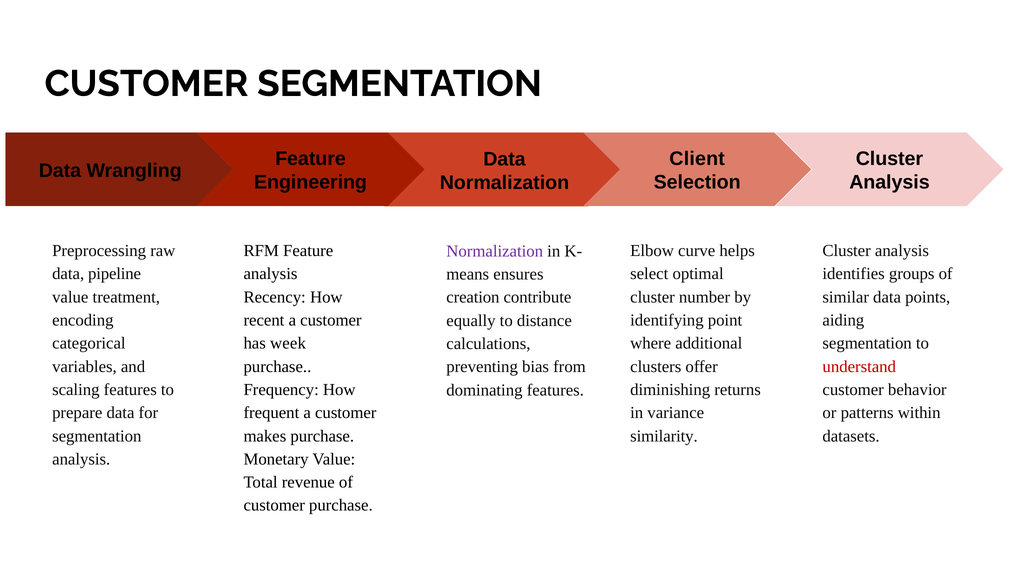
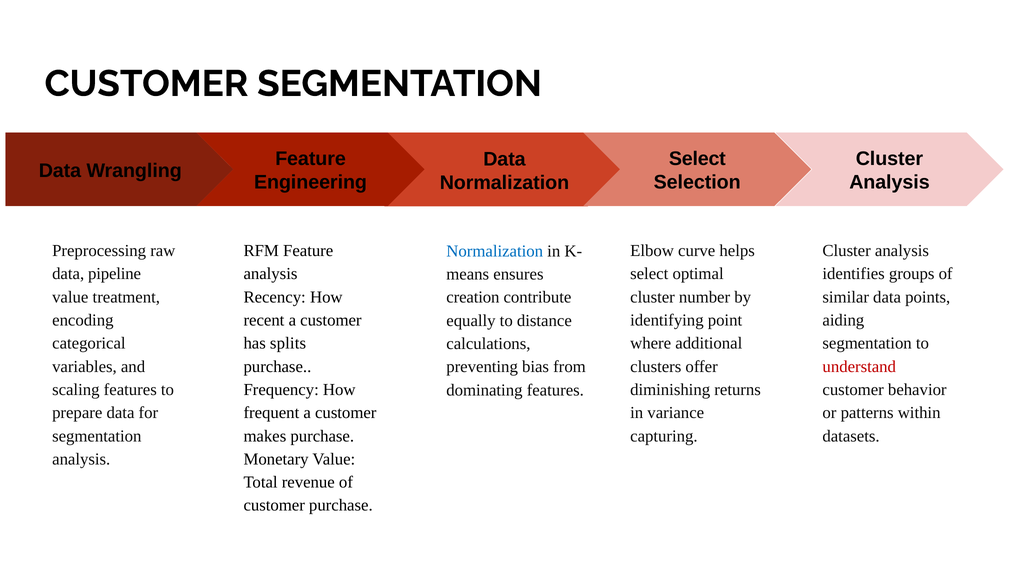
Client at (697, 159): Client -> Select
Normalization at (495, 251) colour: purple -> blue
week: week -> splits
similarity: similarity -> capturing
